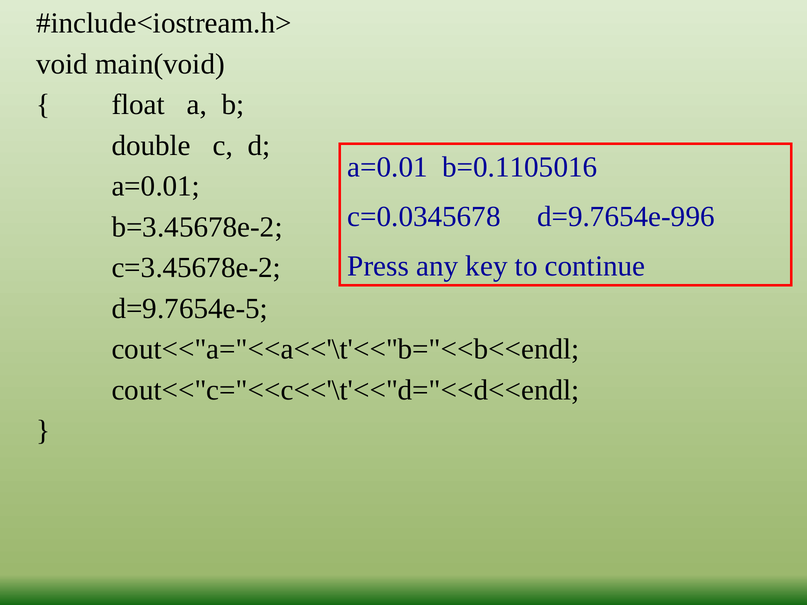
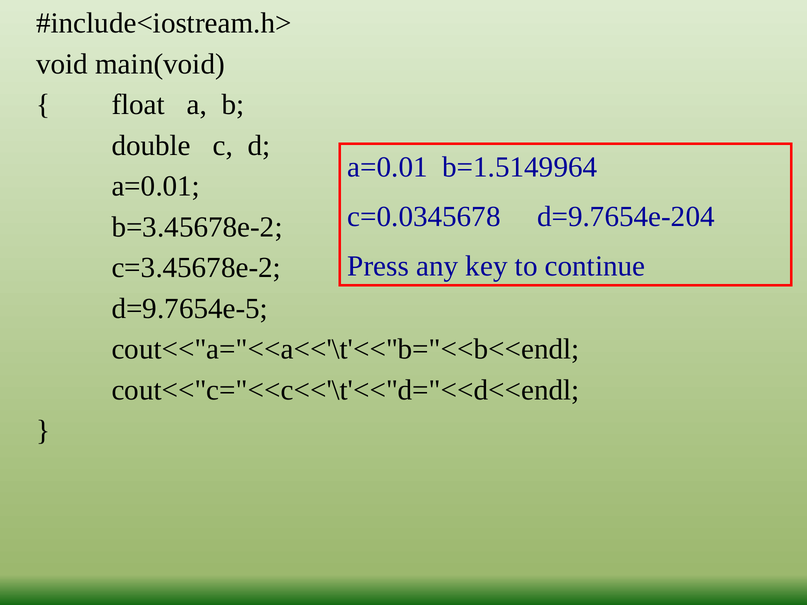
b=0.1105016: b=0.1105016 -> b=1.5149964
d=9.7654e-996: d=9.7654e-996 -> d=9.7654e-204
